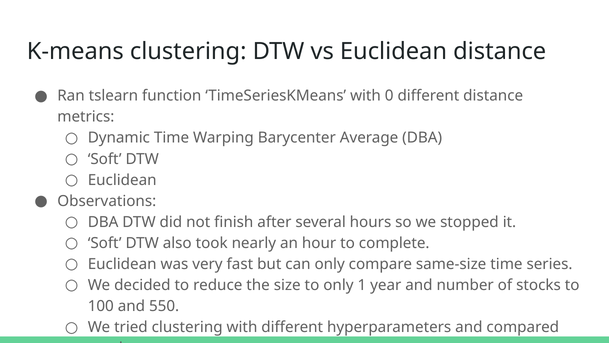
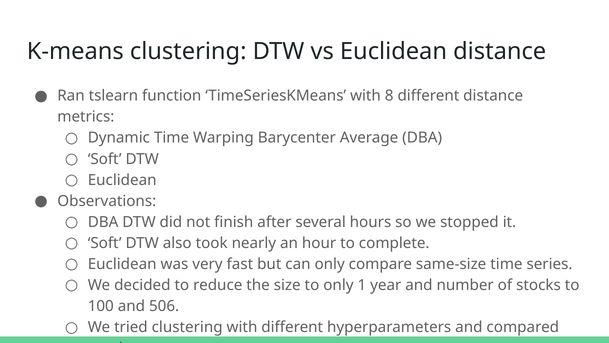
0: 0 -> 8
550: 550 -> 506
